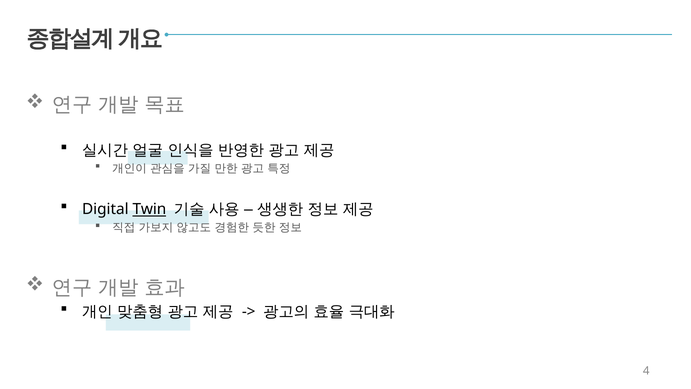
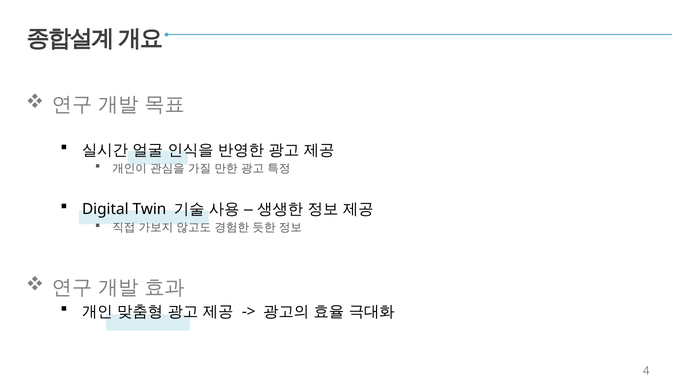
Twin underline: present -> none
